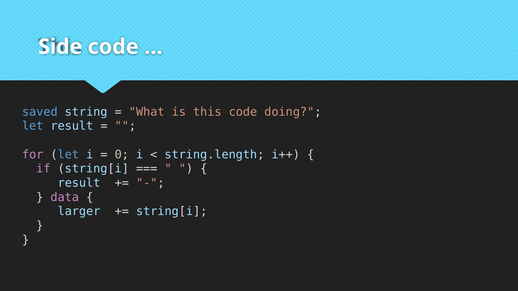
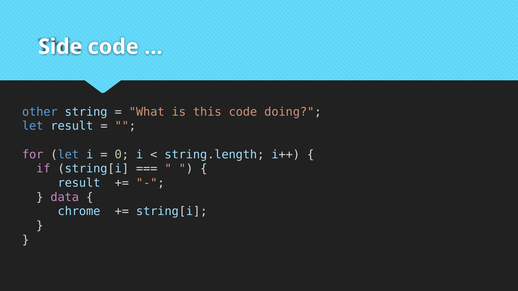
saved: saved -> other
larger: larger -> chrome
